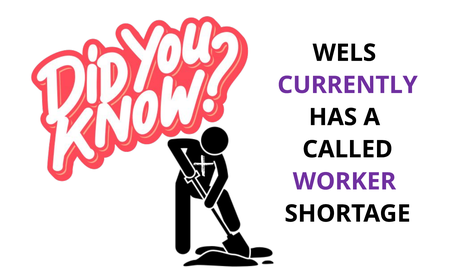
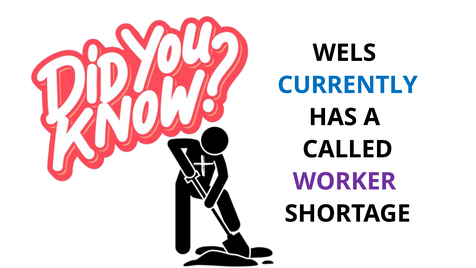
CURRENTLY colour: purple -> blue
